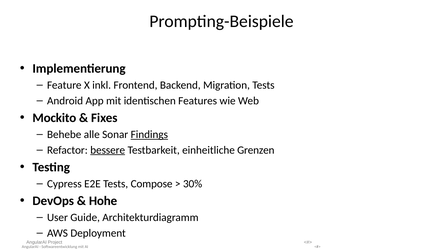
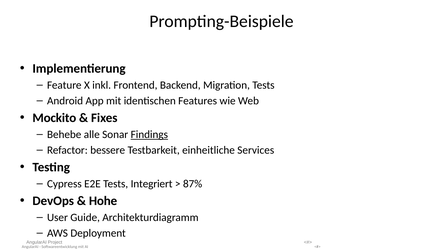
bessere underline: present -> none
Grenzen: Grenzen -> Services
Compose: Compose -> Integriert
30%: 30% -> 87%
